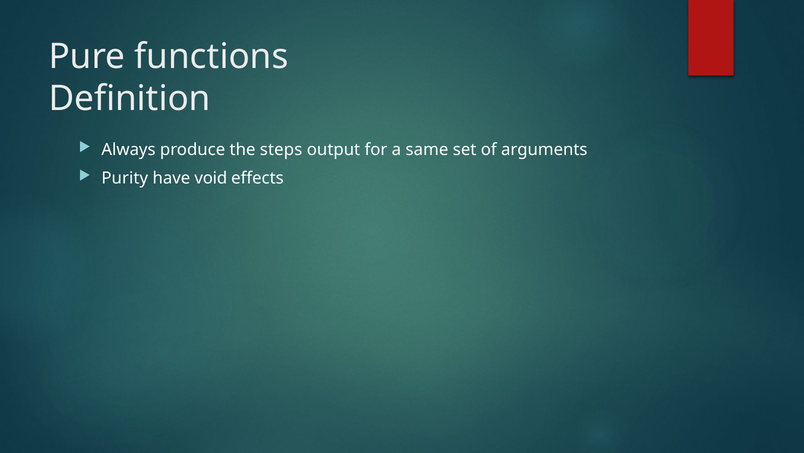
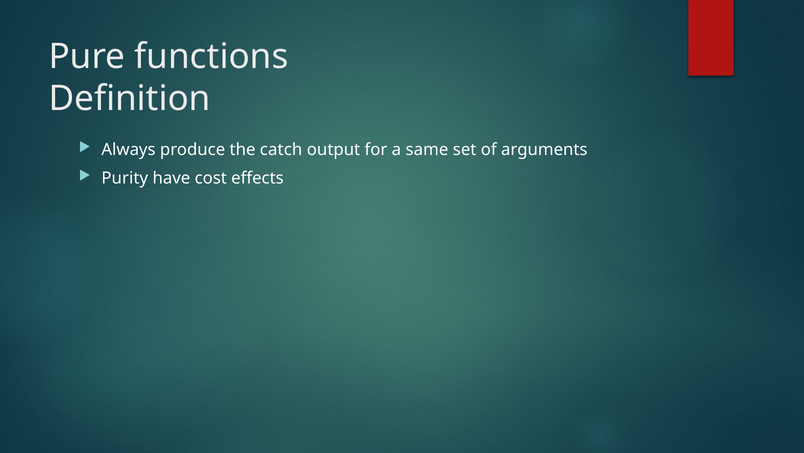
steps: steps -> catch
void: void -> cost
